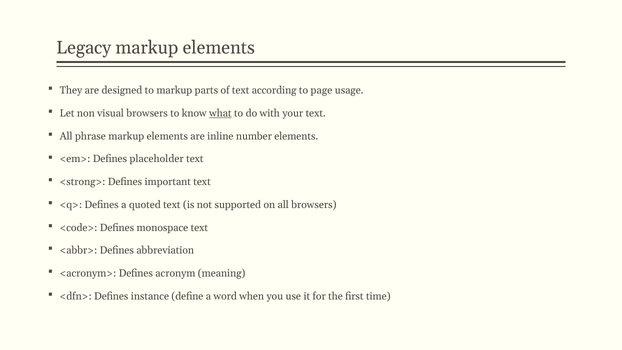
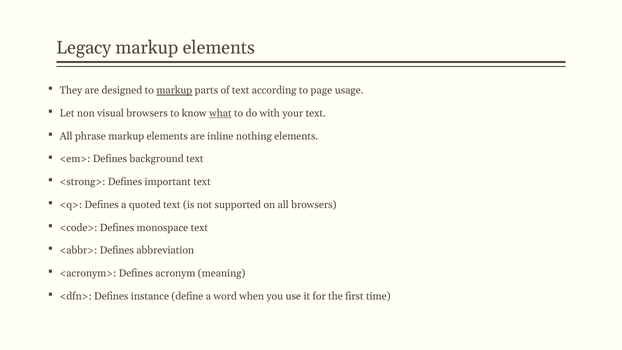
markup at (174, 90) underline: none -> present
number: number -> nothing
placeholder: placeholder -> background
